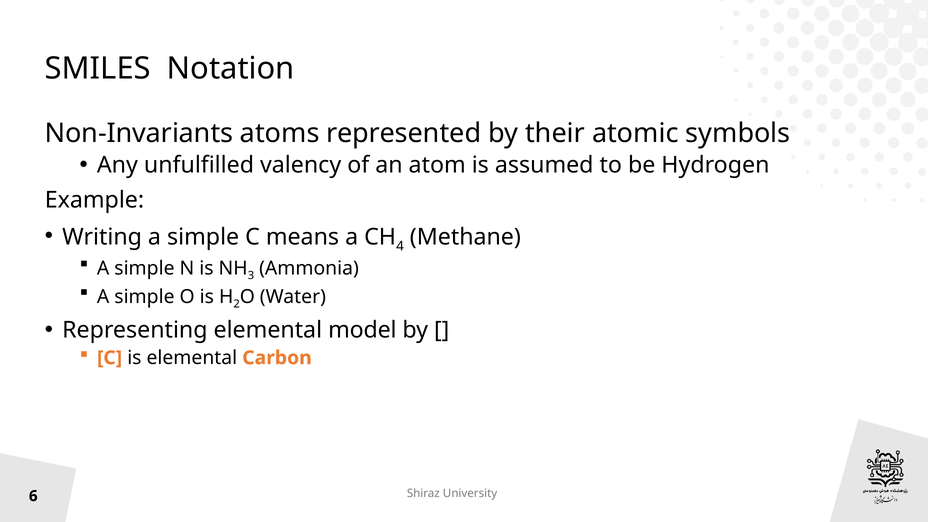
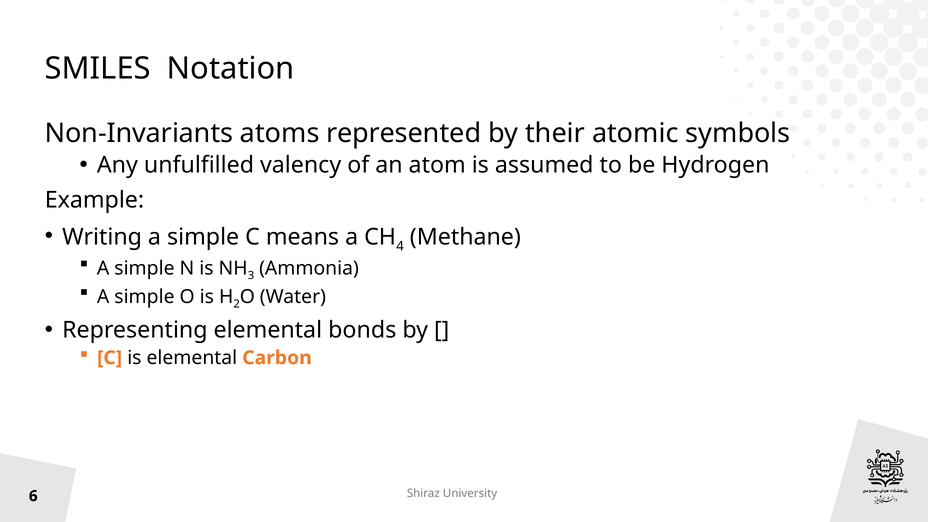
model: model -> bonds
